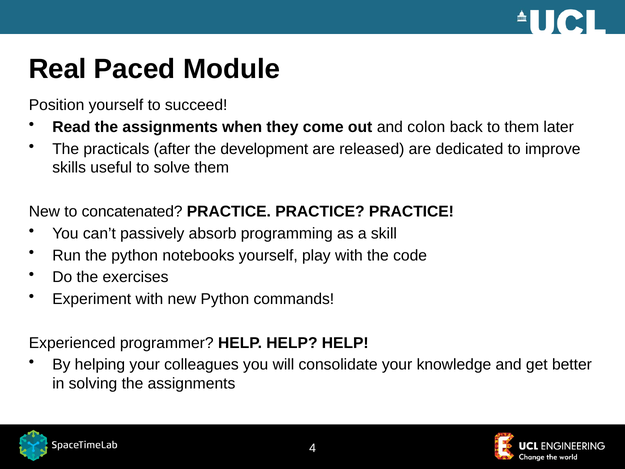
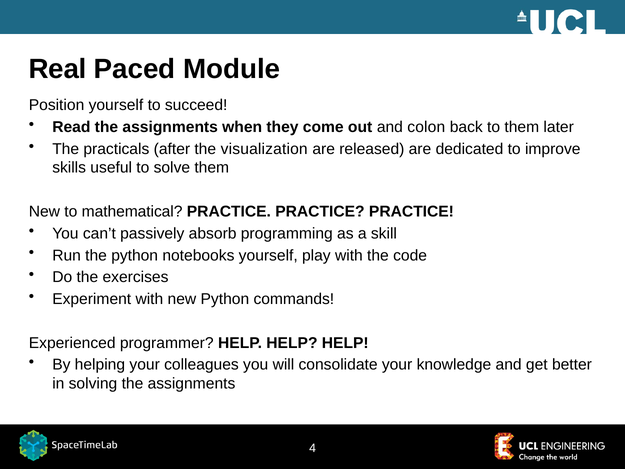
development: development -> visualization
concatenated: concatenated -> mathematical
